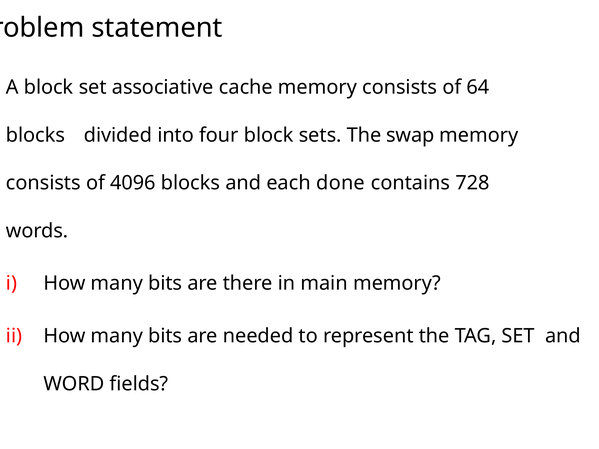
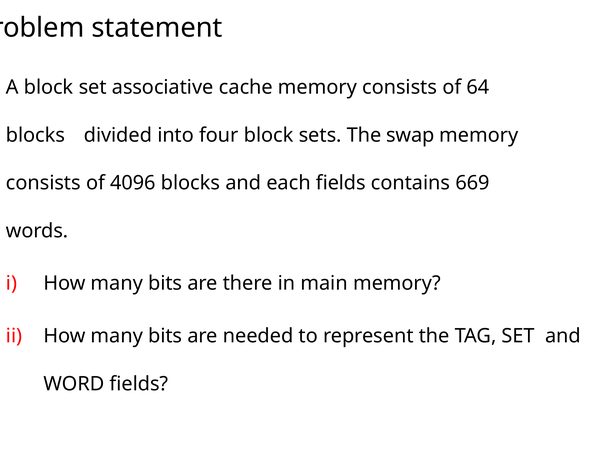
each done: done -> fields
728: 728 -> 669
